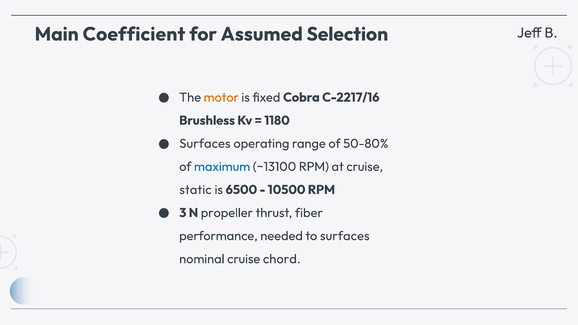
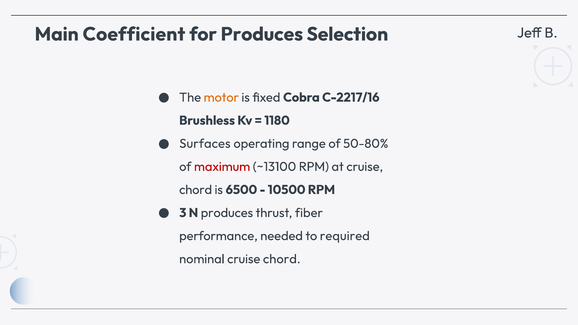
for Assumed: Assumed -> Produces
maximum colour: blue -> red
static at (195, 190): static -> chord
N propeller: propeller -> produces
to surfaces: surfaces -> required
